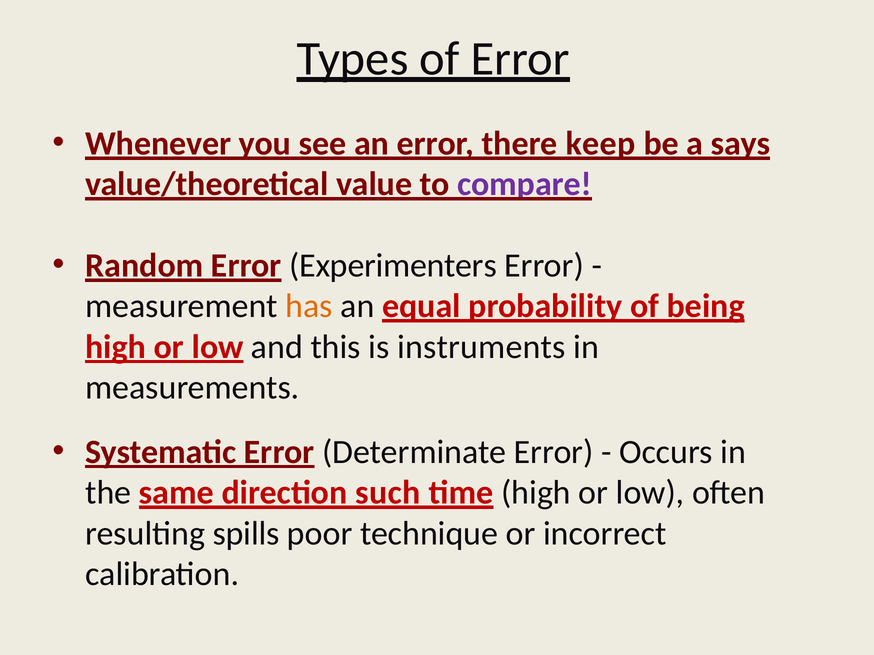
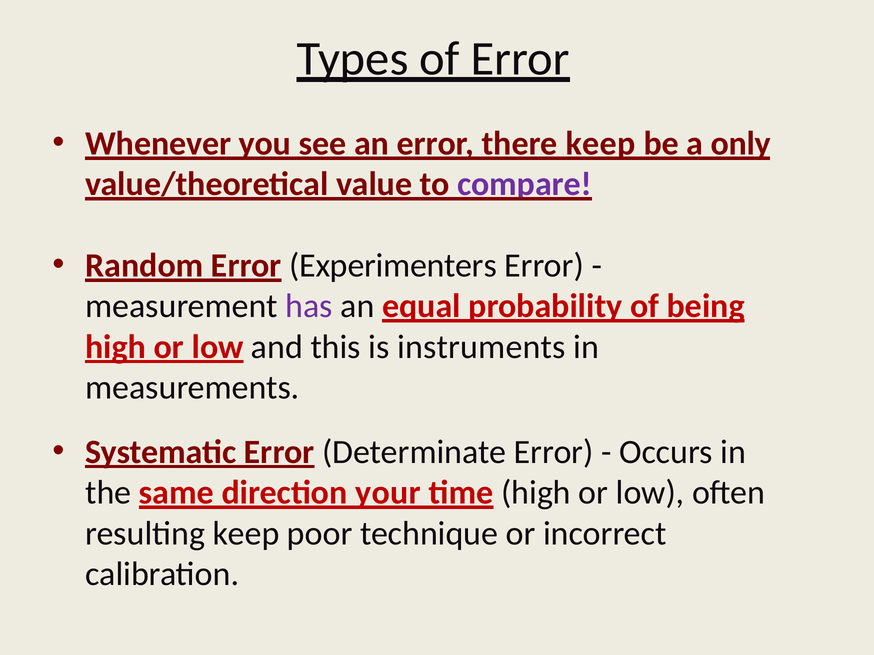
says: says -> only
has colour: orange -> purple
such: such -> your
resulting spills: spills -> keep
